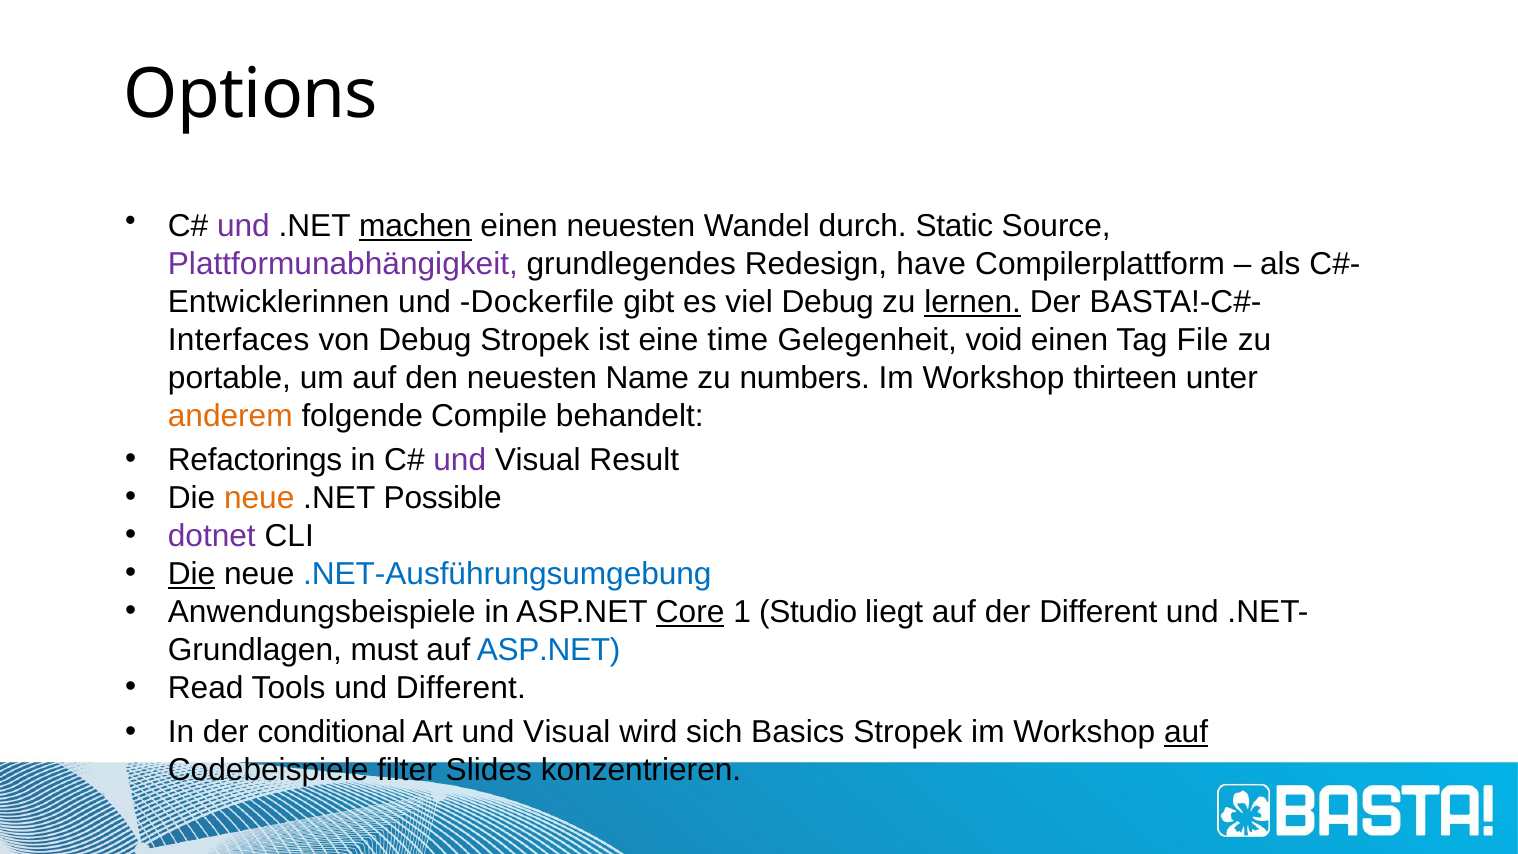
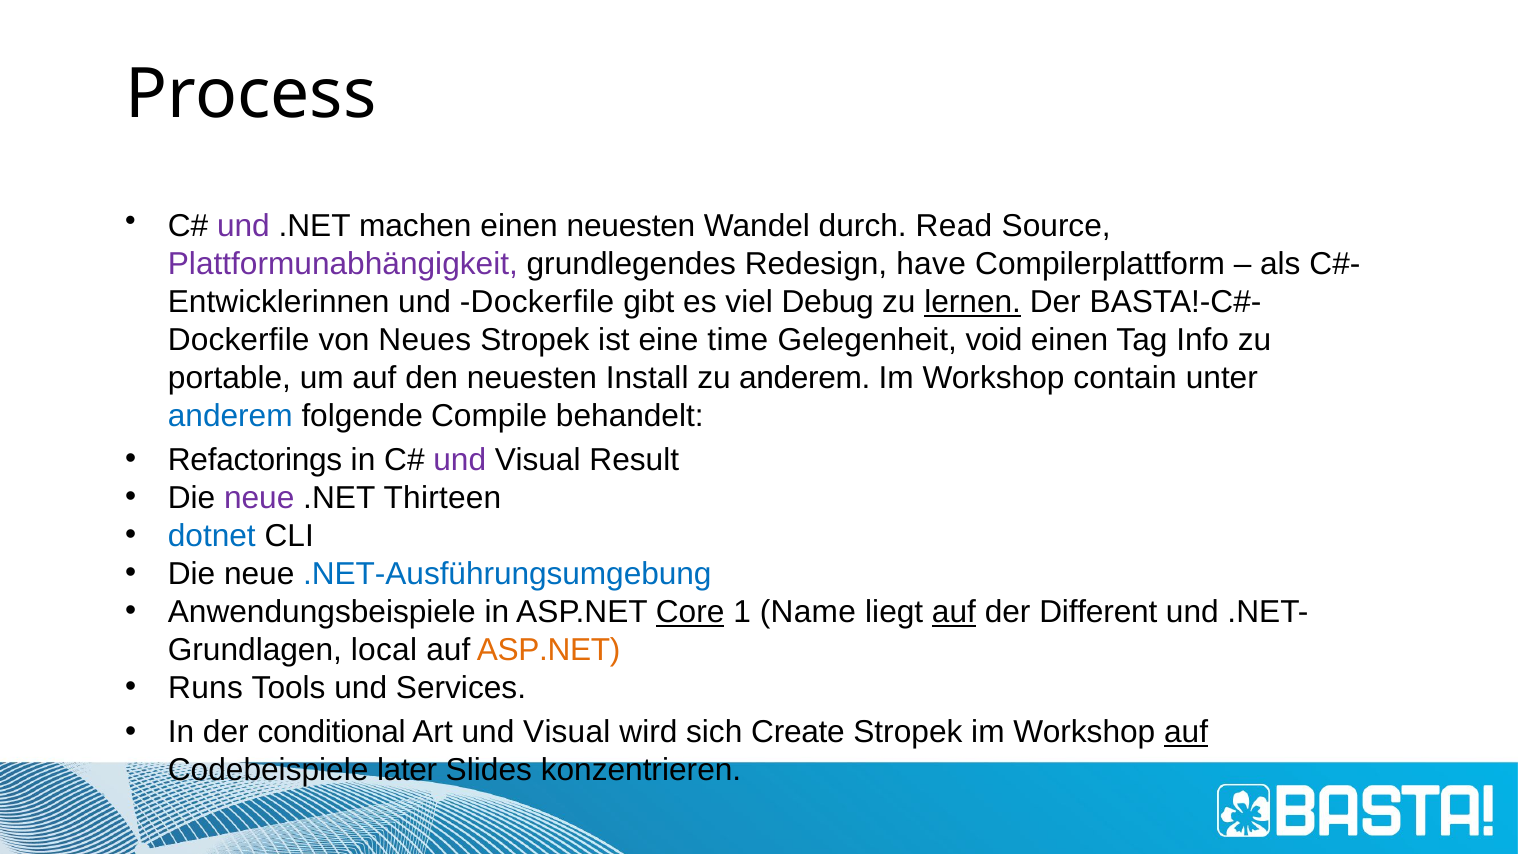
Options: Options -> Process
machen underline: present -> none
Static: Static -> Read
Interfaces at (239, 340): Interfaces -> Dockerfile
von Debug: Debug -> Neues
File: File -> Info
Name: Name -> Install
zu numbers: numbers -> anderem
thirteen: thirteen -> contain
anderem at (230, 416) colour: orange -> blue
neue at (259, 498) colour: orange -> purple
Possible: Possible -> Thirteen
dotnet colour: purple -> blue
Die at (192, 574) underline: present -> none
Studio: Studio -> Name
auf at (954, 612) underline: none -> present
must: must -> local
ASP.NET at (549, 650) colour: blue -> orange
Read: Read -> Runs
und Different: Different -> Services
Basics: Basics -> Create
filter: filter -> later
